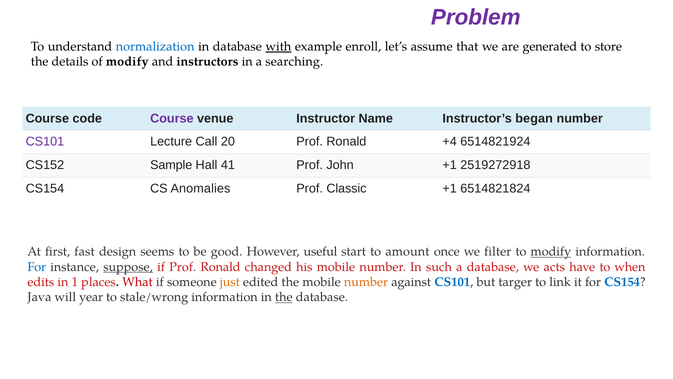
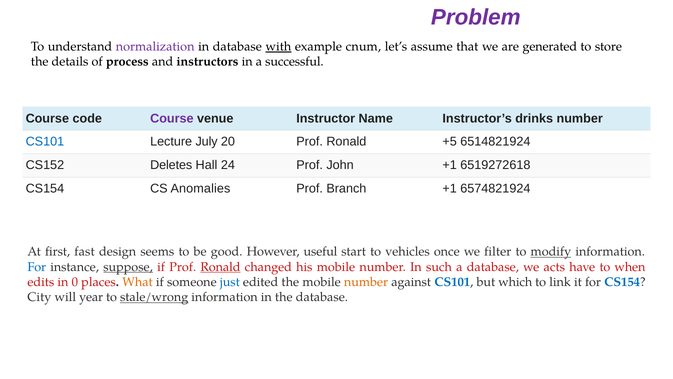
normalization colour: blue -> purple
enroll: enroll -> cnum
of modify: modify -> process
searching: searching -> successful
began: began -> drinks
CS101 at (45, 141) colour: purple -> blue
Call: Call -> July
+4: +4 -> +5
Sample: Sample -> Deletes
41: 41 -> 24
2519272918: 2519272918 -> 6519272618
Classic: Classic -> Branch
6514821824: 6514821824 -> 6574821924
amount: amount -> vehicles
Ronald at (221, 267) underline: none -> present
1: 1 -> 0
What colour: red -> orange
just colour: orange -> blue
targer: targer -> which
Java: Java -> City
stale/wrong underline: none -> present
the at (284, 297) underline: present -> none
